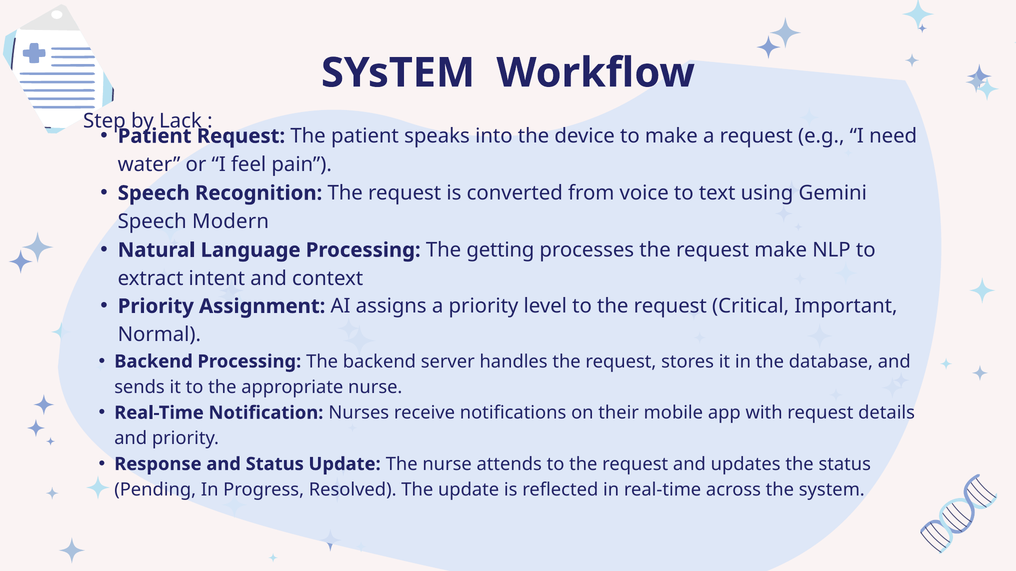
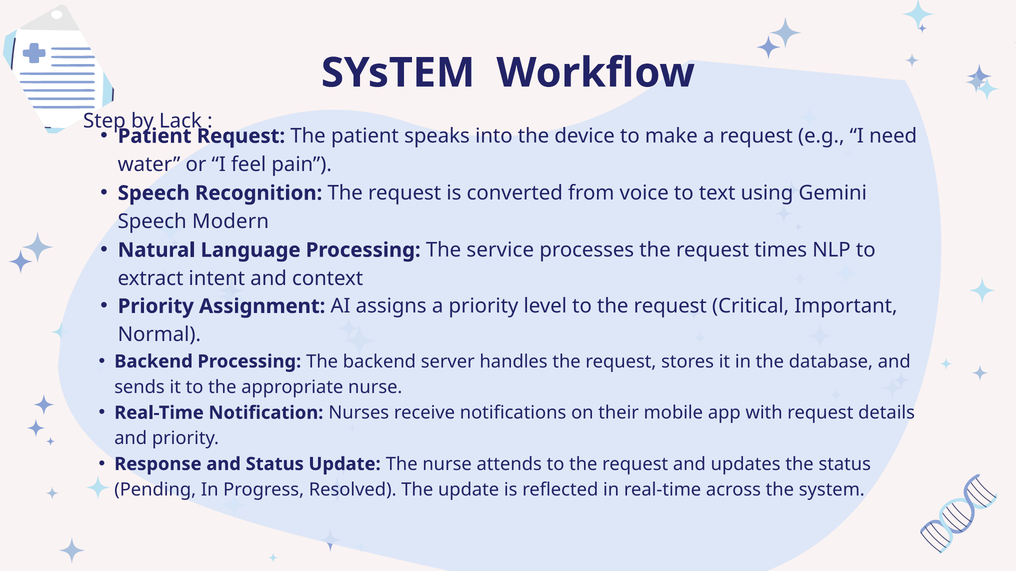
getting: getting -> service
request make: make -> times
